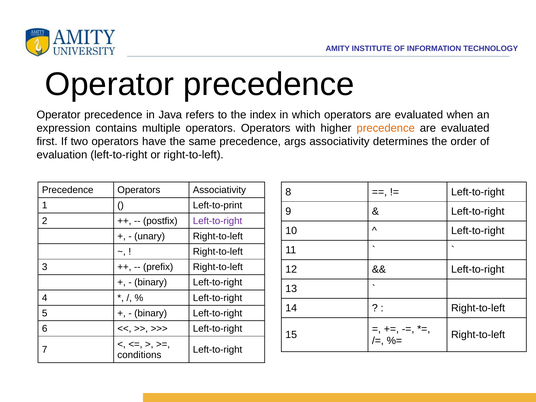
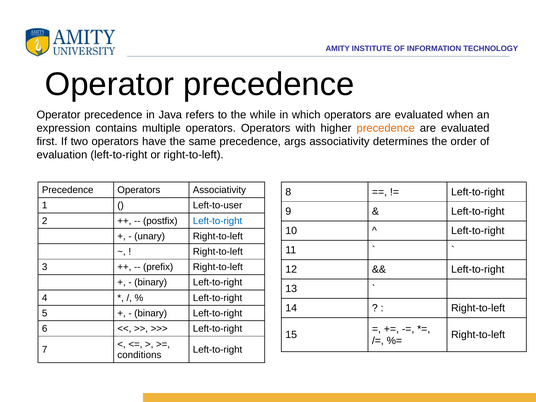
index: index -> while
Left-to-print: Left-to-print -> Left-to-user
Left-to-right at (218, 221) colour: purple -> blue
